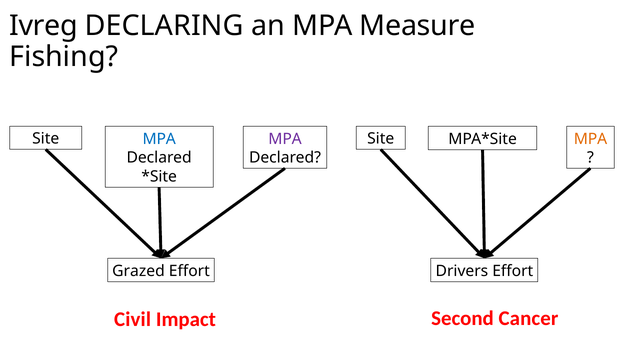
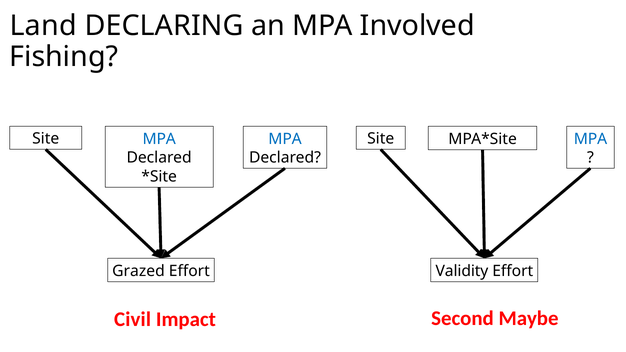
Ivreg: Ivreg -> Land
Measure: Measure -> Involved
MPA at (590, 139) colour: orange -> blue
MPA at (285, 139) colour: purple -> blue
Drivers: Drivers -> Validity
Cancer: Cancer -> Maybe
